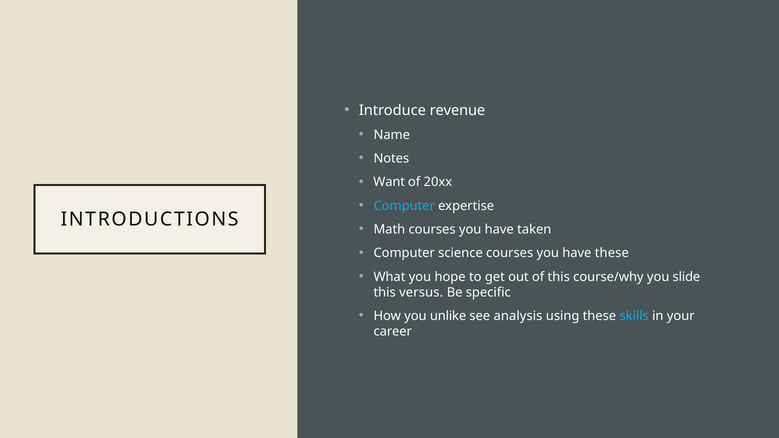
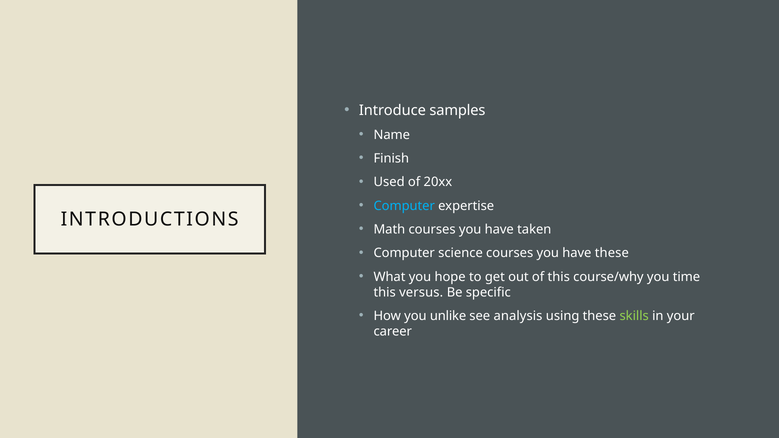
revenue: revenue -> samples
Notes: Notes -> Finish
Want: Want -> Used
slide: slide -> time
skills colour: light blue -> light green
